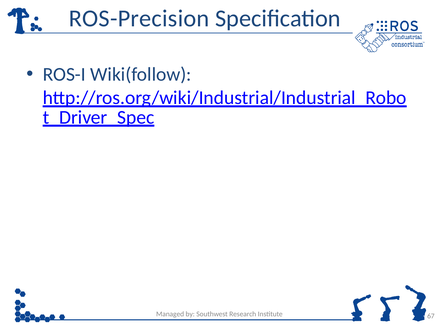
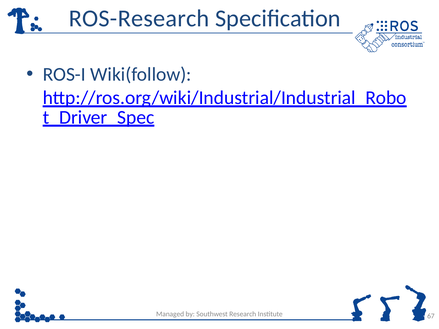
ROS-Precision: ROS-Precision -> ROS-Research
